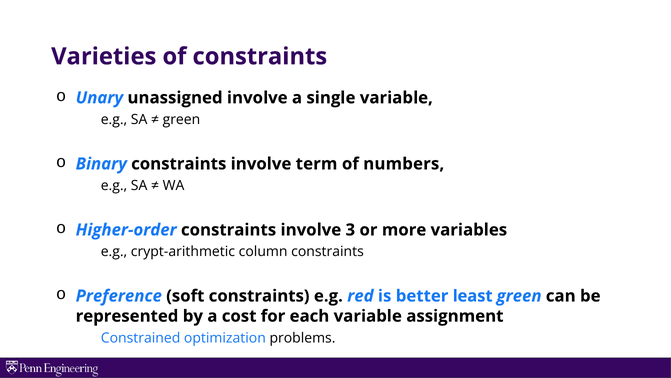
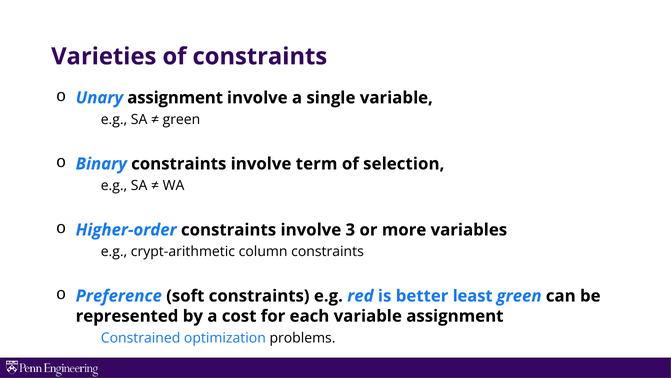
Unary unassigned: unassigned -> assignment
numbers: numbers -> selection
